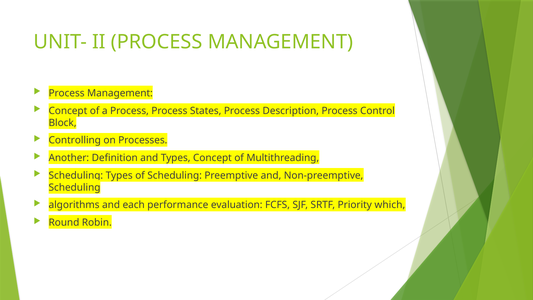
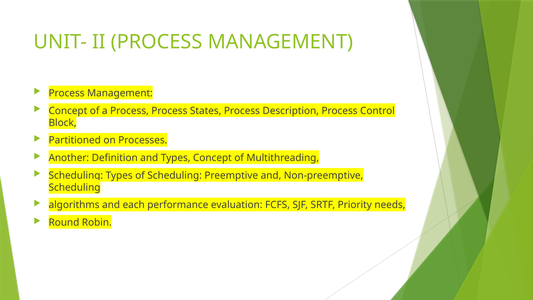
Controlling: Controlling -> Partitioned
which: which -> needs
